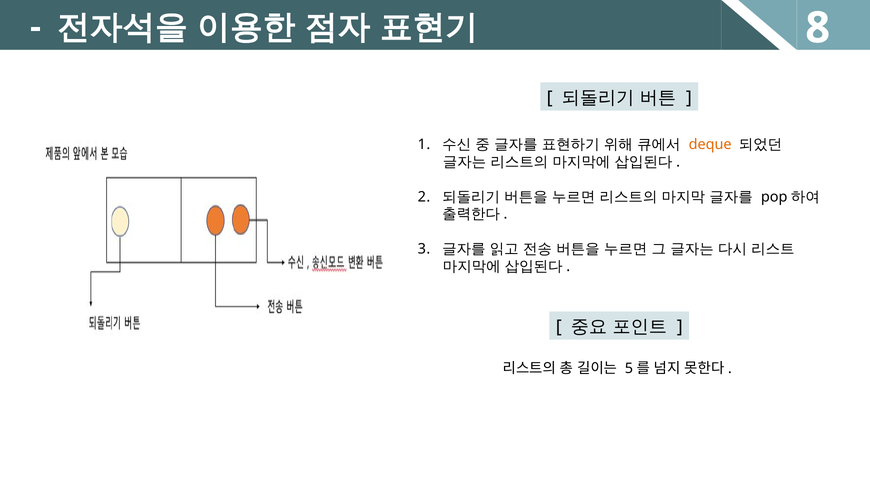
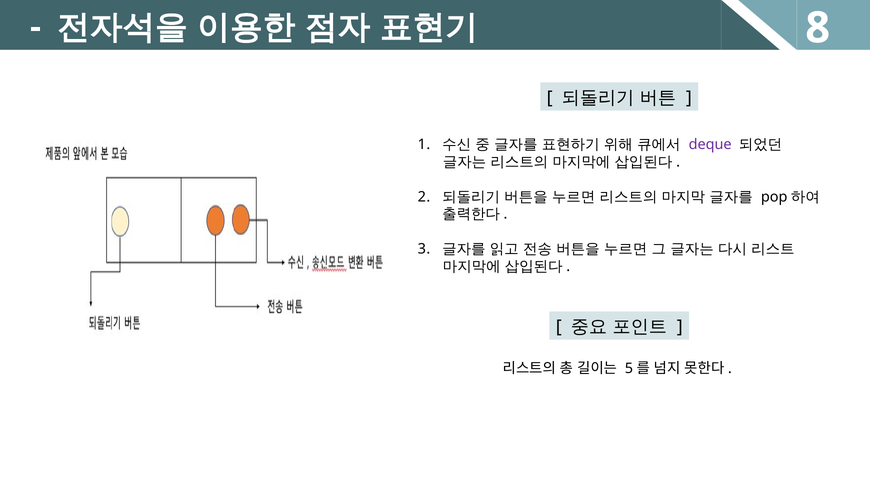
deque colour: orange -> purple
